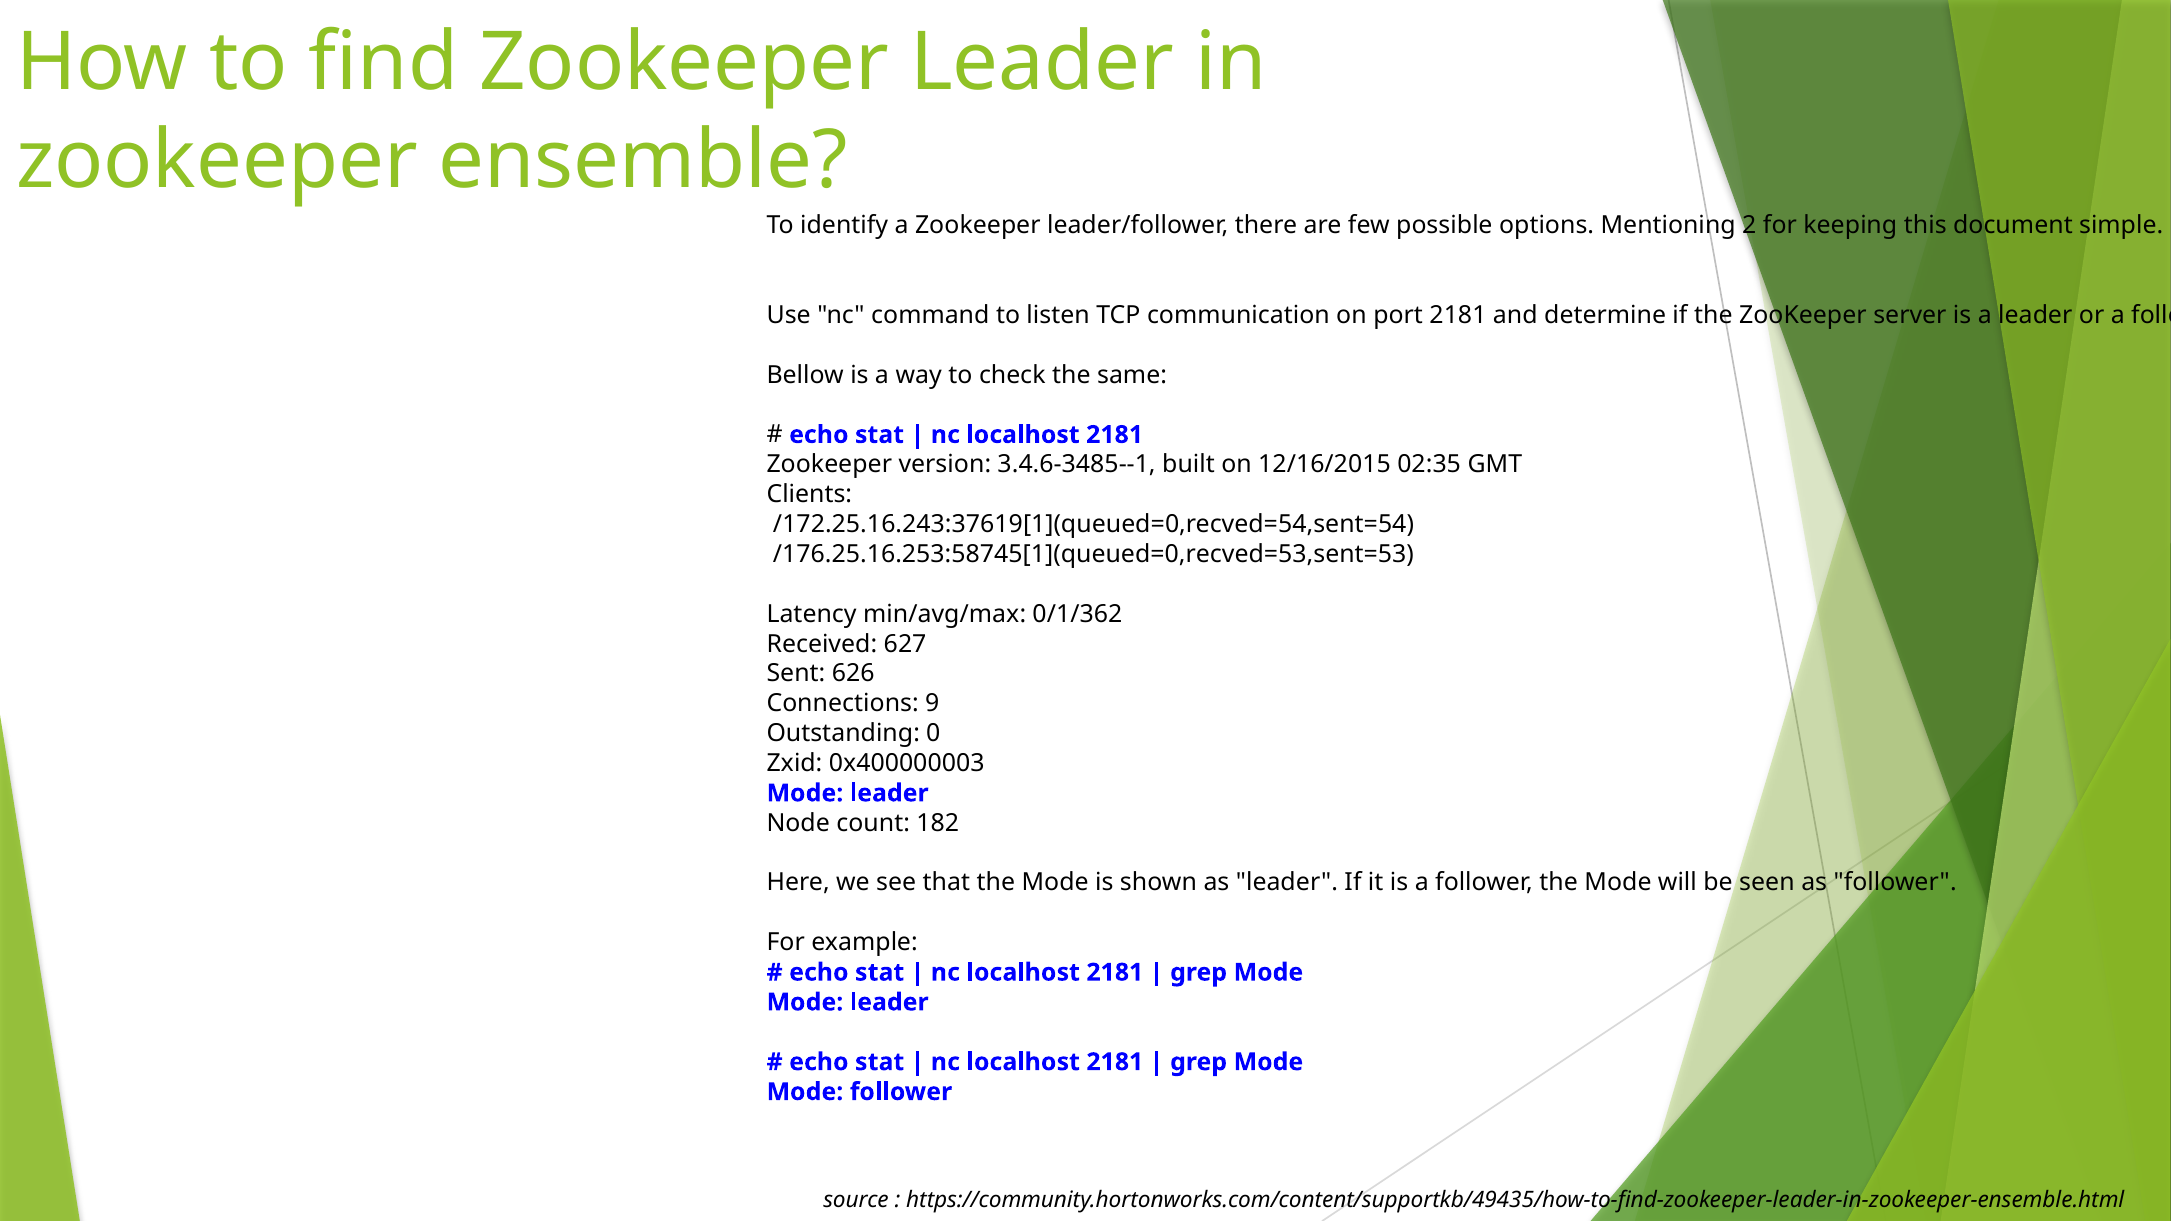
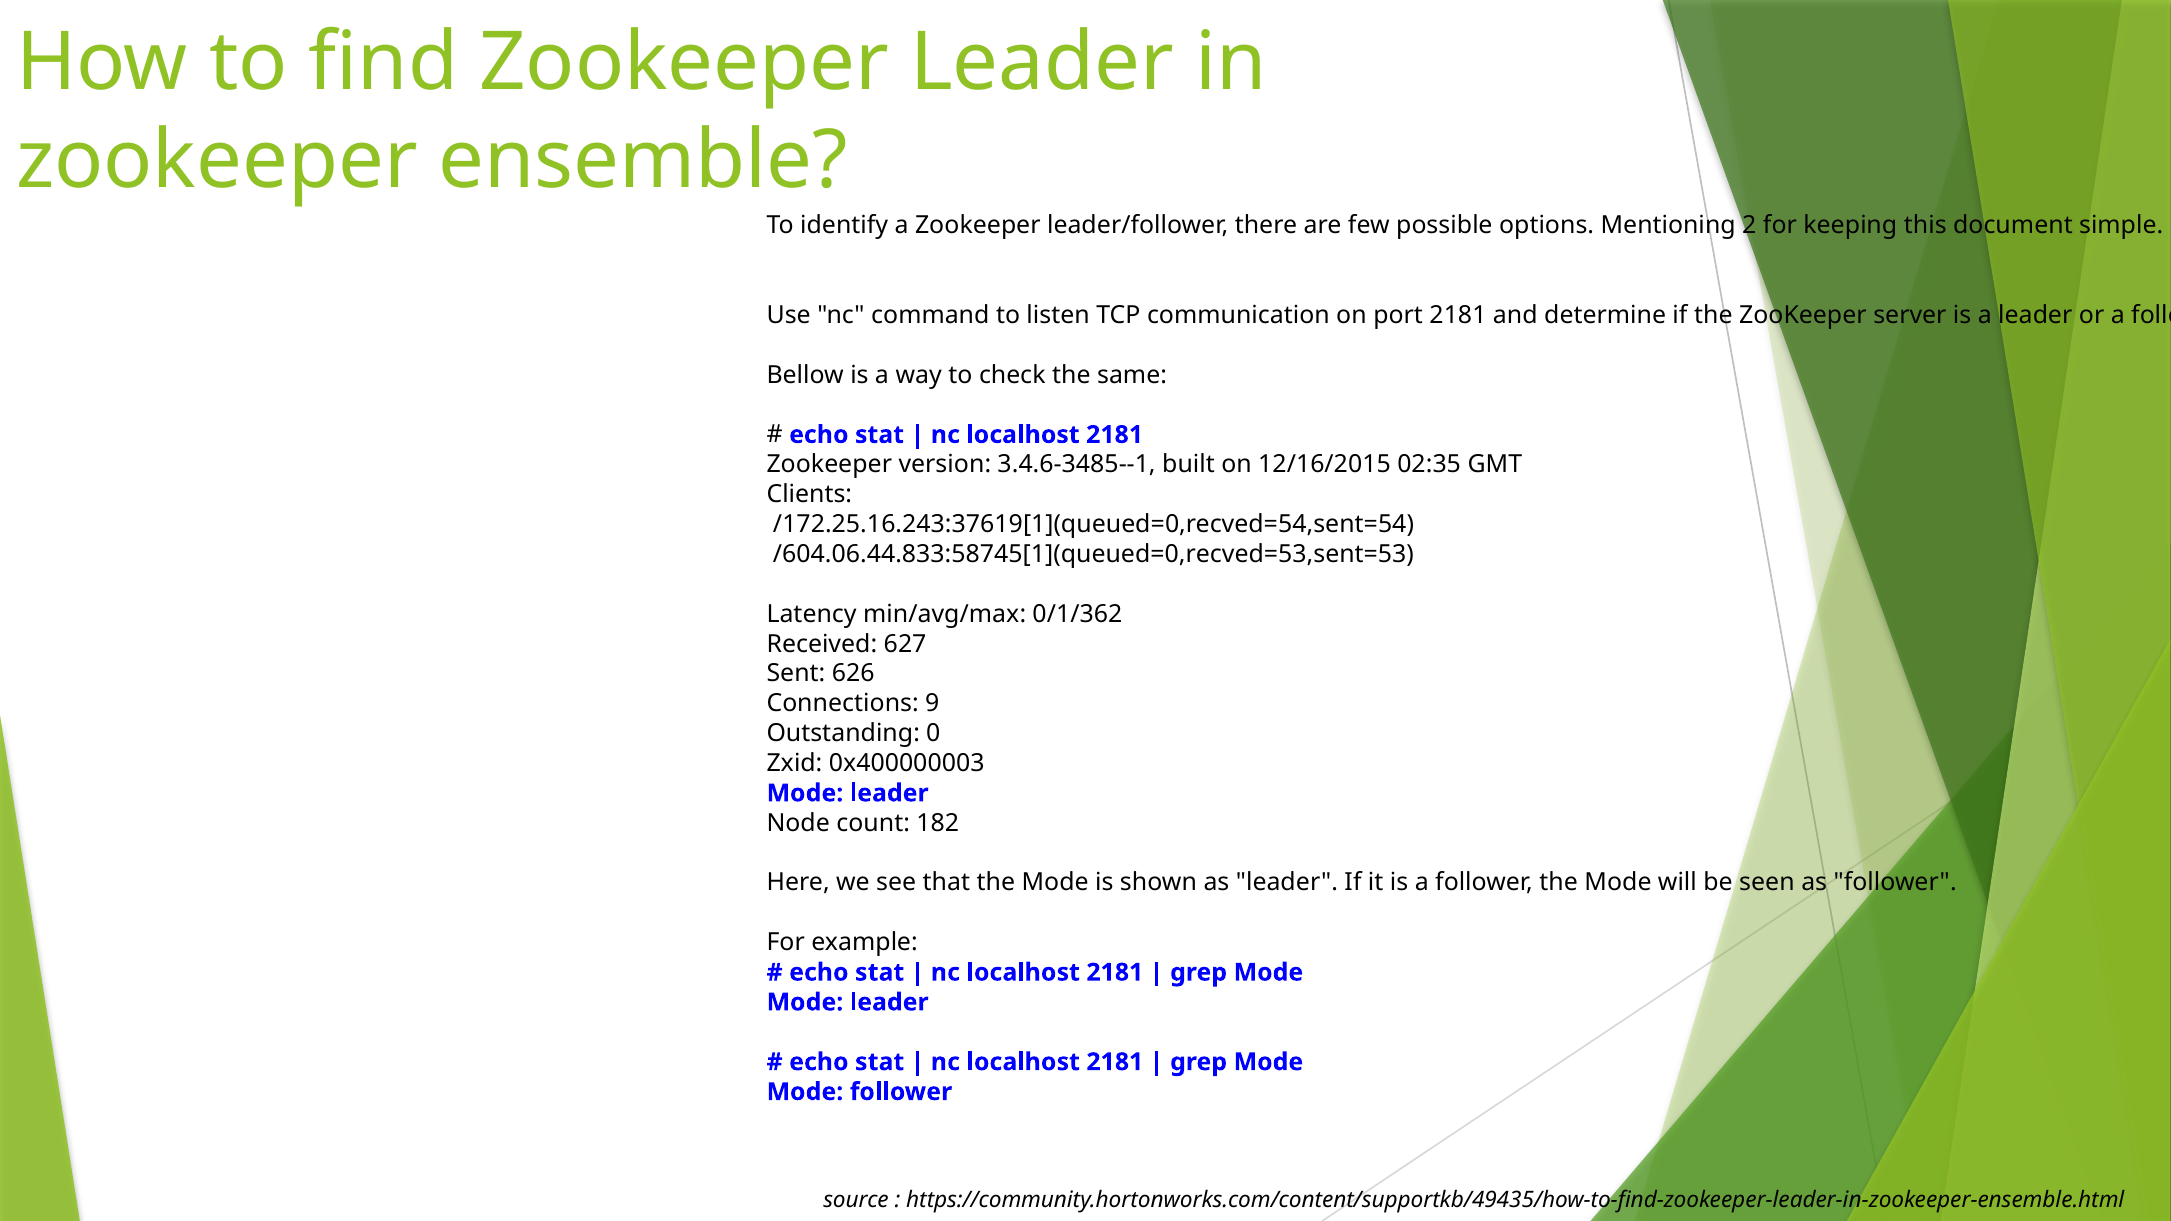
/176.25.16.253:58745[1](queued=0,recved=53,sent=53: /176.25.16.253:58745[1](queued=0,recved=53,sent=53 -> /604.06.44.833:58745[1](queued=0,recved=53,sent=53
